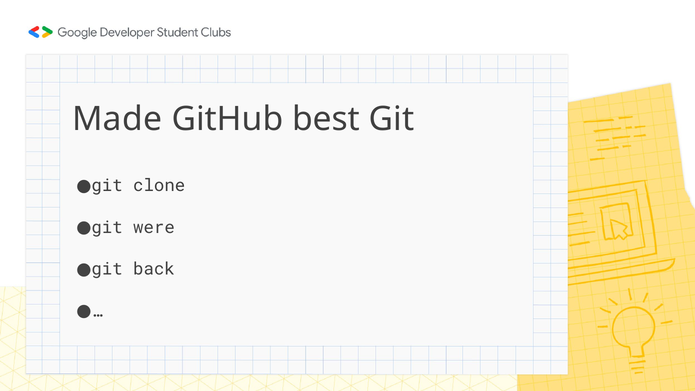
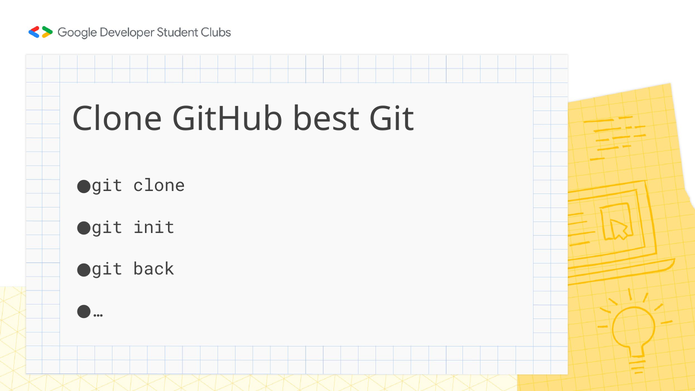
Made at (117, 119): Made -> Clone
were: were -> init
